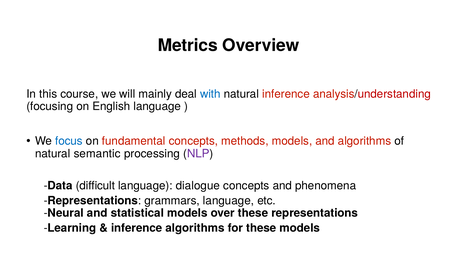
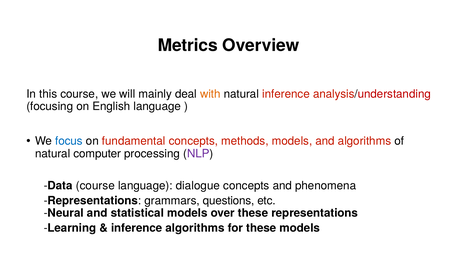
with colour: blue -> orange
semantic: semantic -> computer
Data difficult: difficult -> course
grammars language: language -> questions
